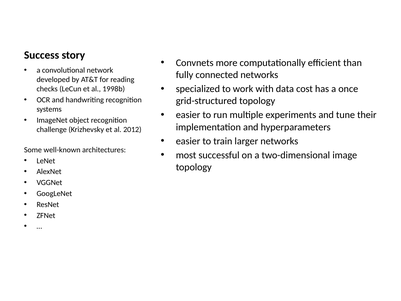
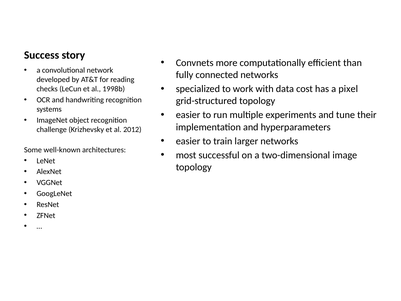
once: once -> pixel
